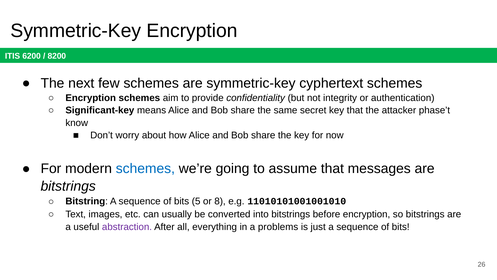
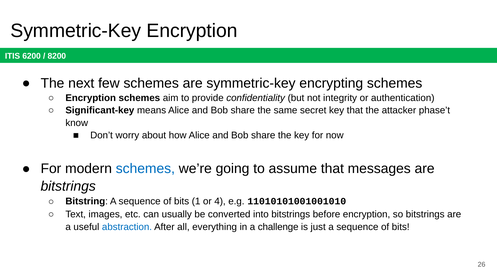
cyphertext: cyphertext -> encrypting
5: 5 -> 1
8: 8 -> 4
abstraction colour: purple -> blue
problems: problems -> challenge
